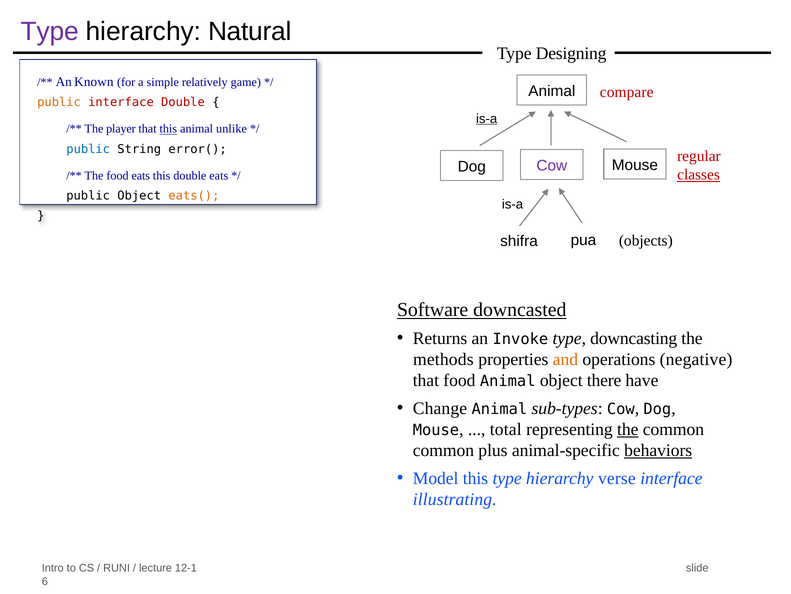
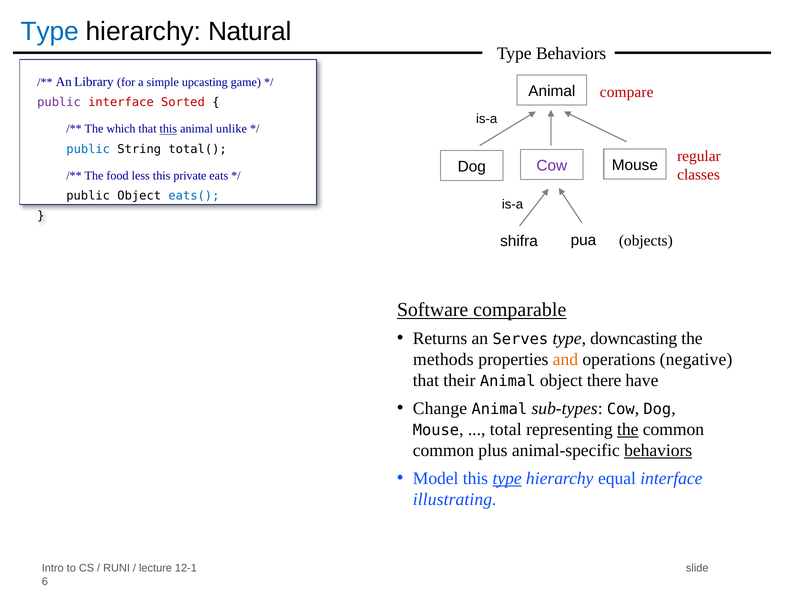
Type at (50, 31) colour: purple -> blue
Type Designing: Designing -> Behaviors
Known: Known -> Library
relatively: relatively -> upcasting
public at (59, 102) colour: orange -> purple
interface Double: Double -> Sorted
is-a at (487, 119) underline: present -> none
player: player -> which
error(: error( -> total(
classes underline: present -> none
food eats: eats -> less
this double: double -> private
eats( colour: orange -> blue
downcasted: downcasted -> comparable
Invoke: Invoke -> Serves
that food: food -> their
type at (507, 478) underline: none -> present
verse: verse -> equal
